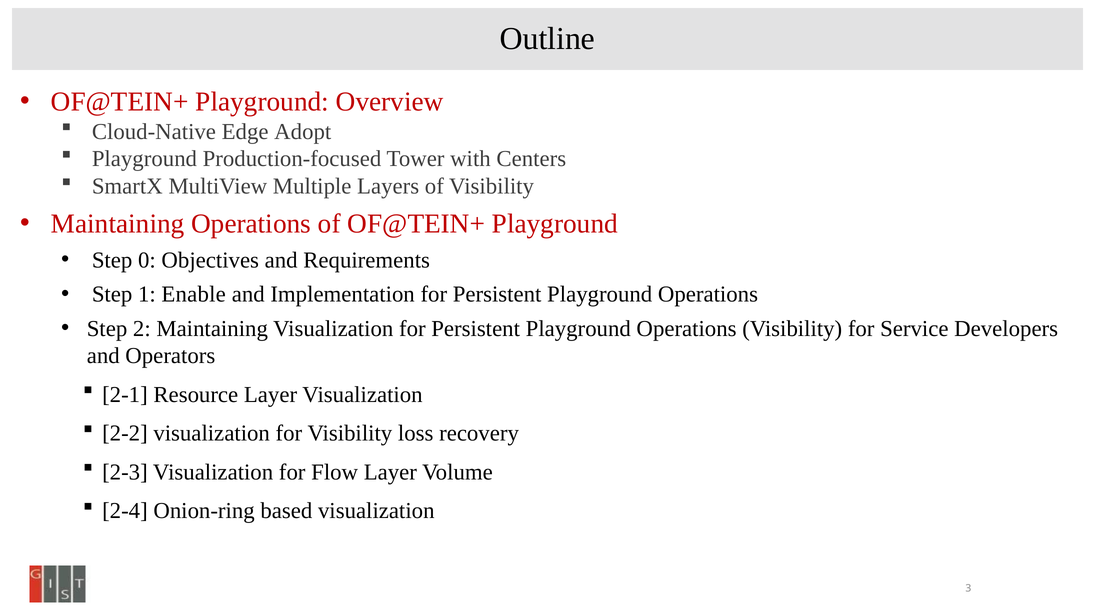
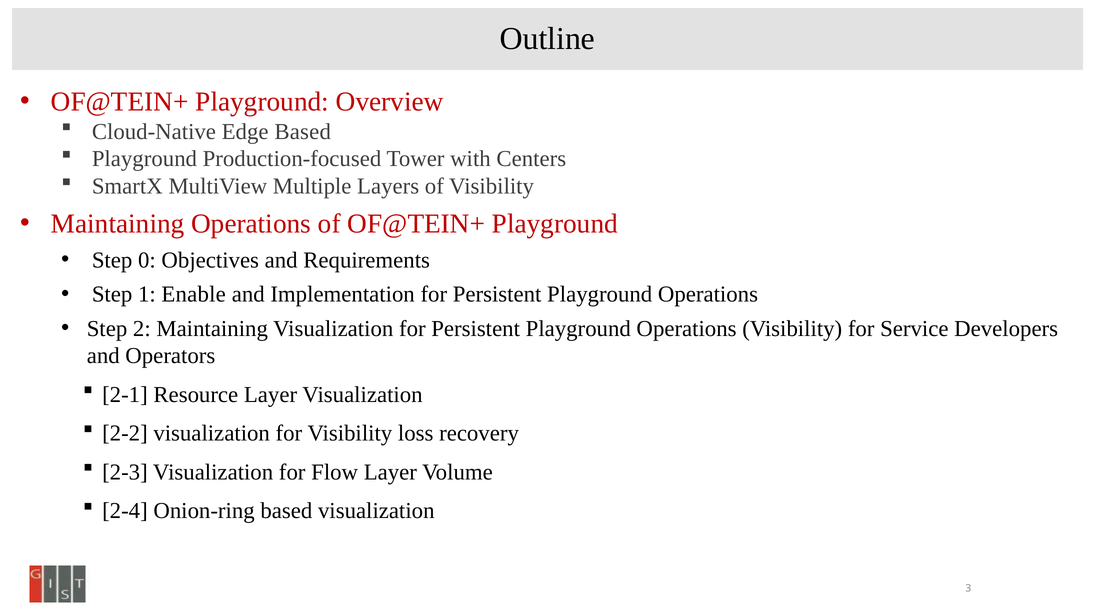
Edge Adopt: Adopt -> Based
